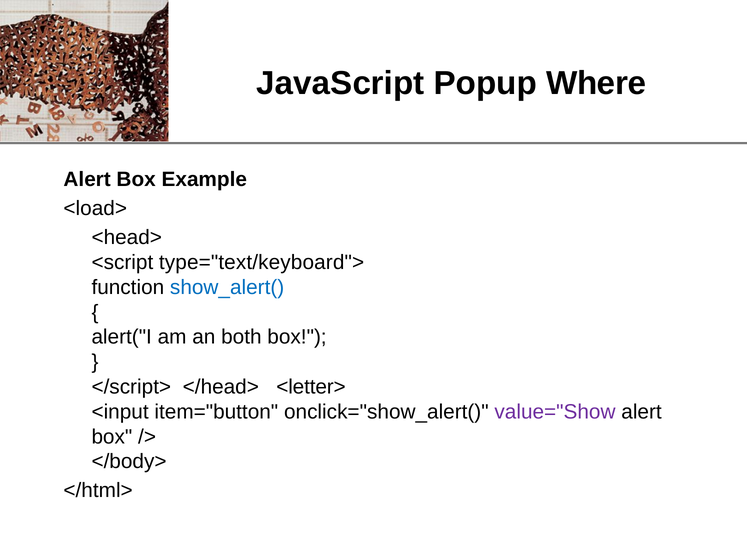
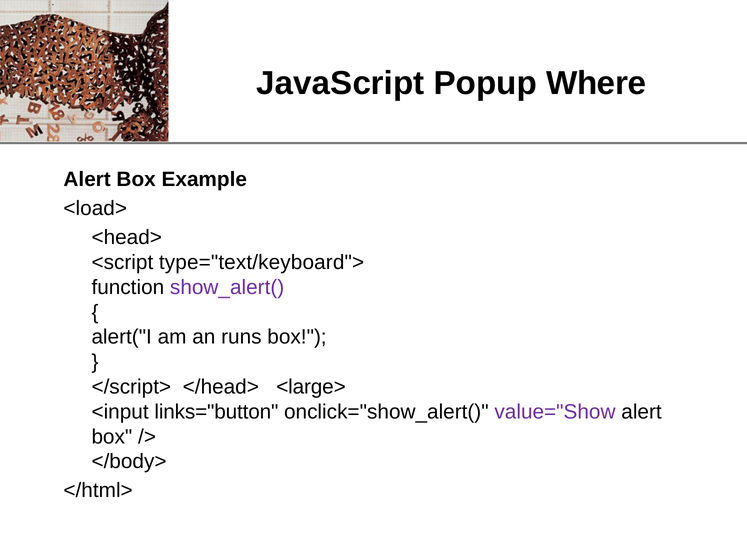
show_alert( colour: blue -> purple
both: both -> runs
<letter>: <letter> -> <large>
item="button: item="button -> links="button
